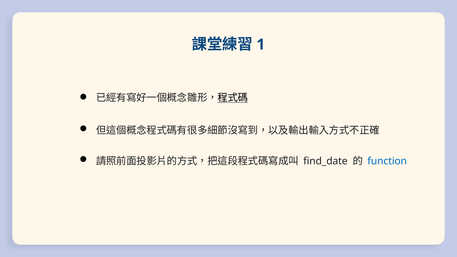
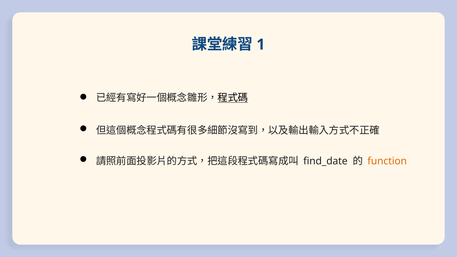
function colour: blue -> orange
